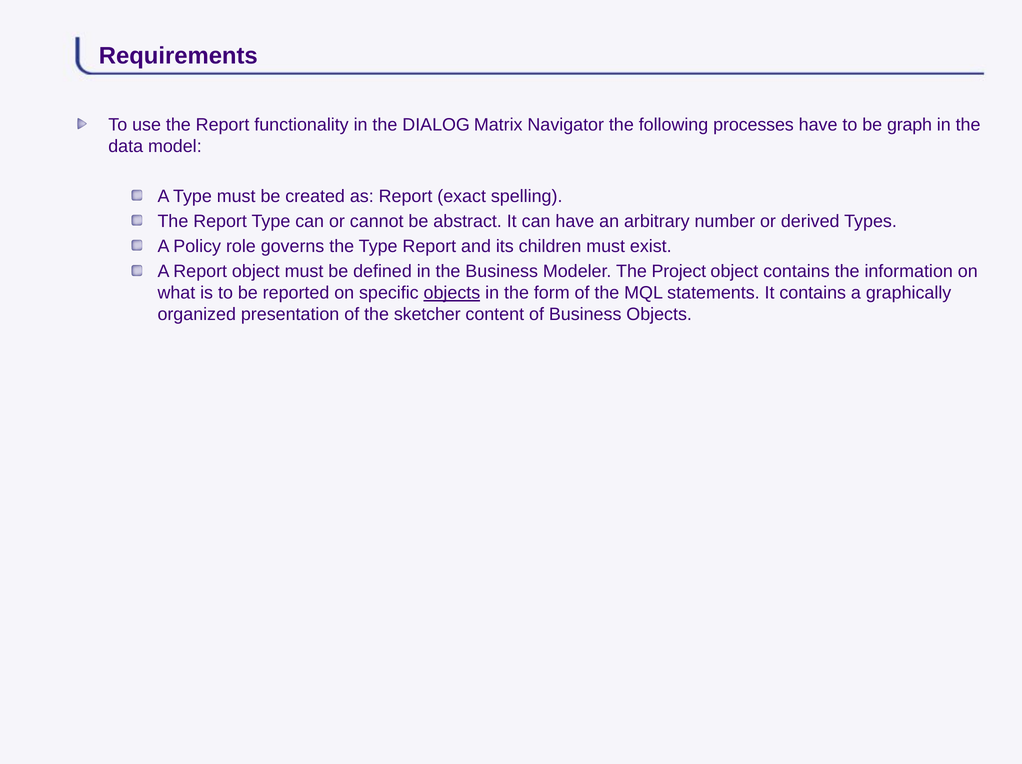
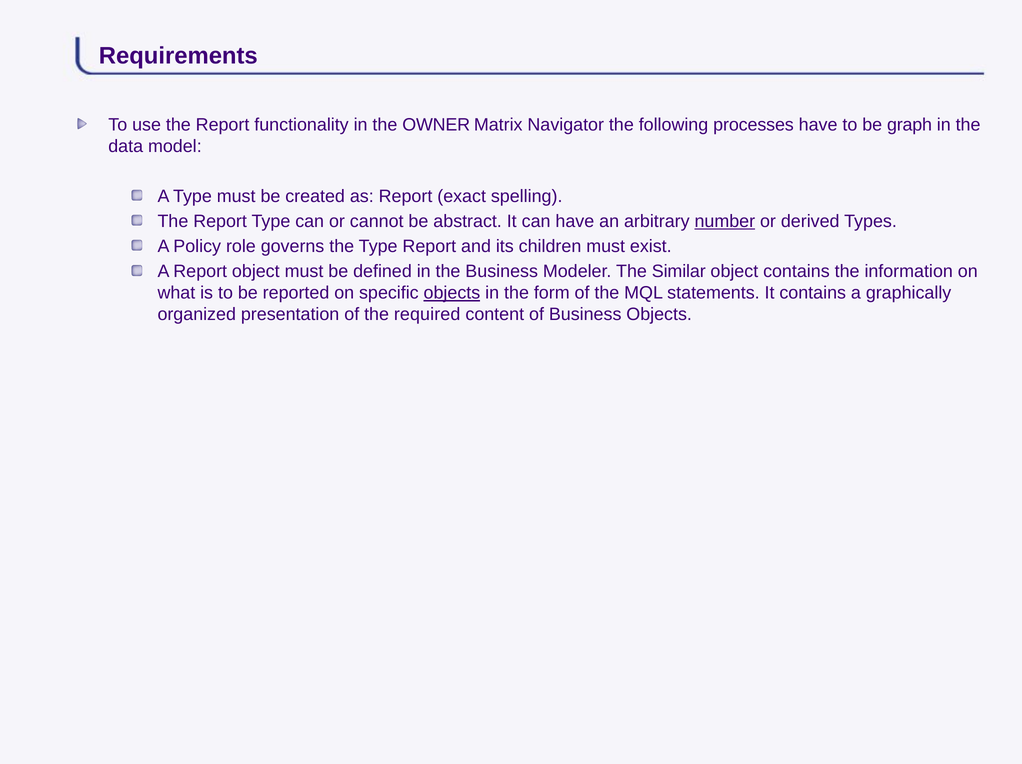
DIALOG: DIALOG -> OWNER
number underline: none -> present
Project: Project -> Similar
sketcher: sketcher -> required
